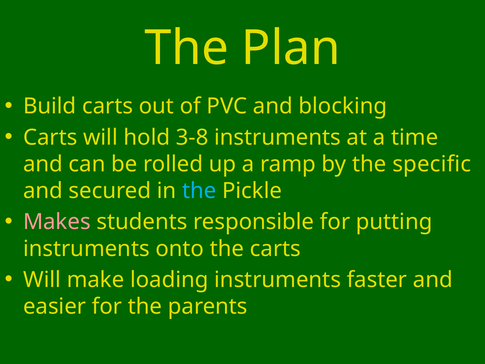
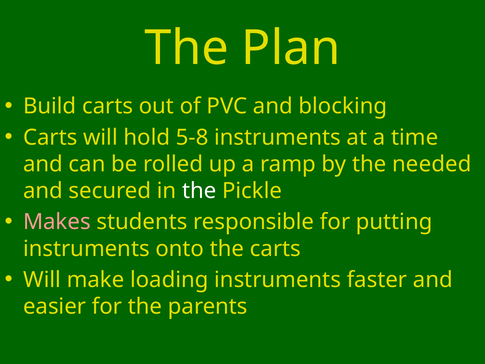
3-8: 3-8 -> 5-8
specific: specific -> needed
the at (199, 191) colour: light blue -> white
